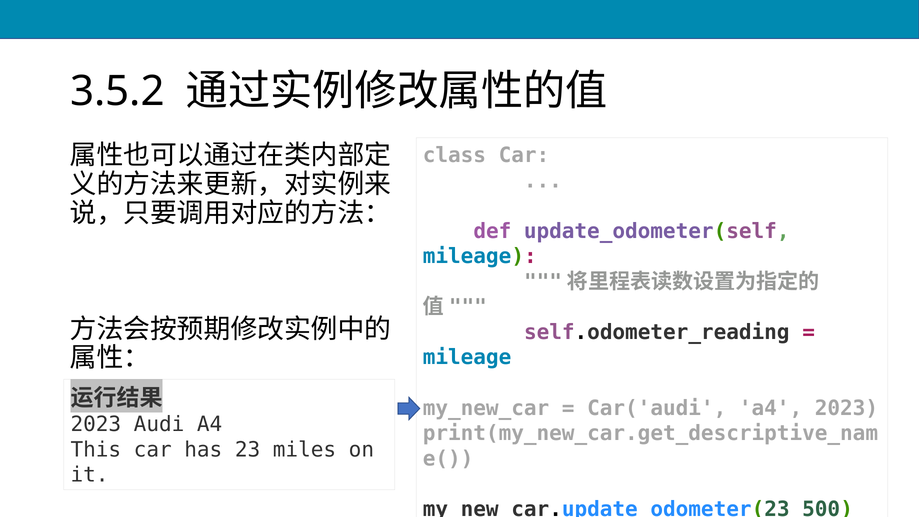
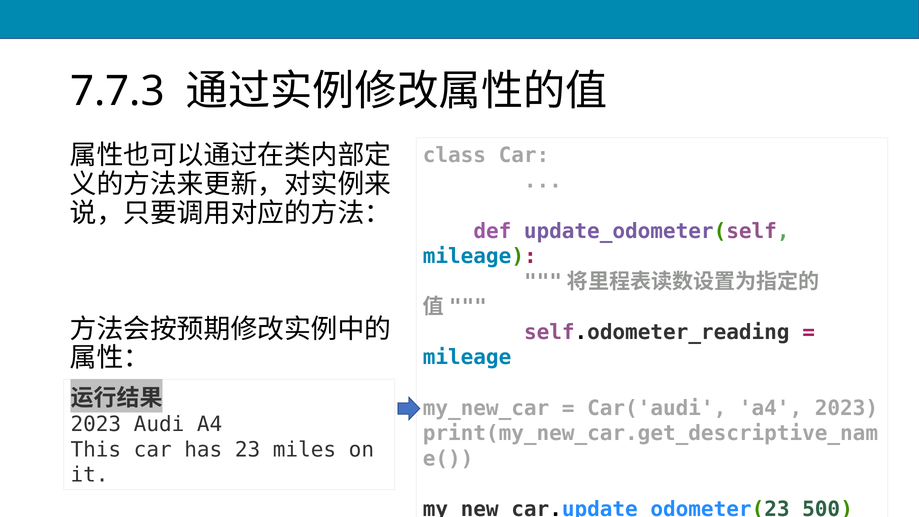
3.5.2: 3.5.2 -> 7.7.3
